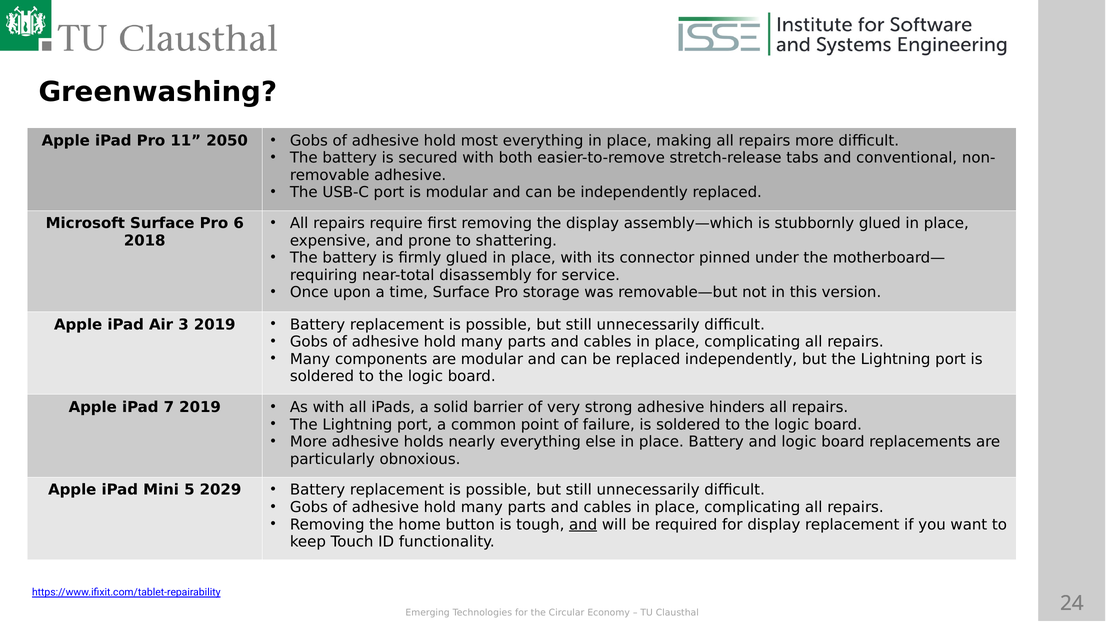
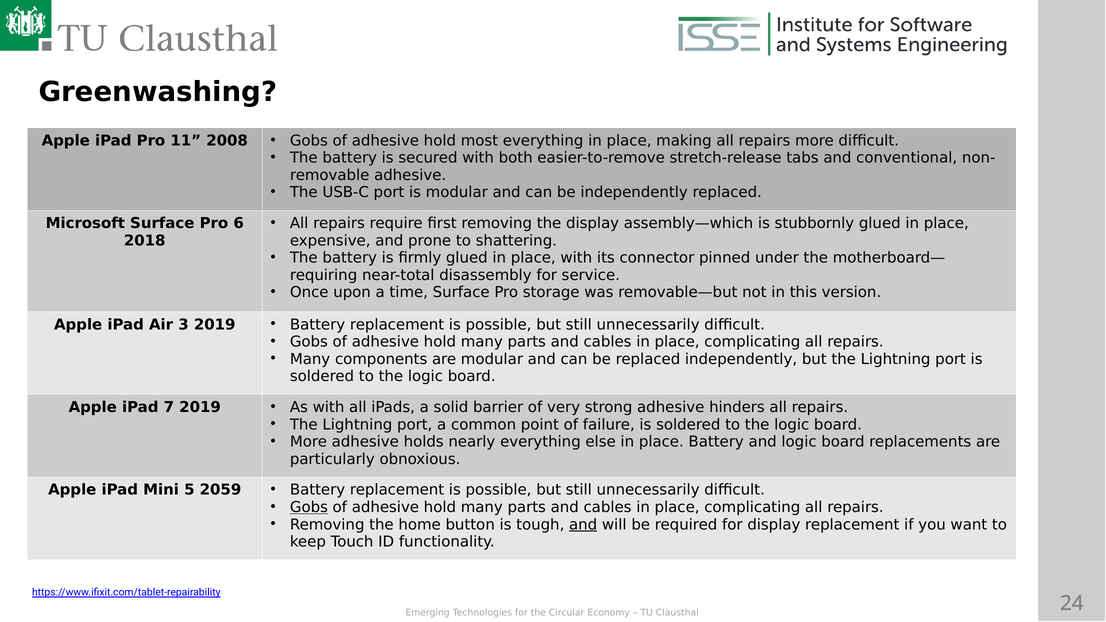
2050: 2050 -> 2008
2029: 2029 -> 2059
Gobs at (309, 507) underline: none -> present
